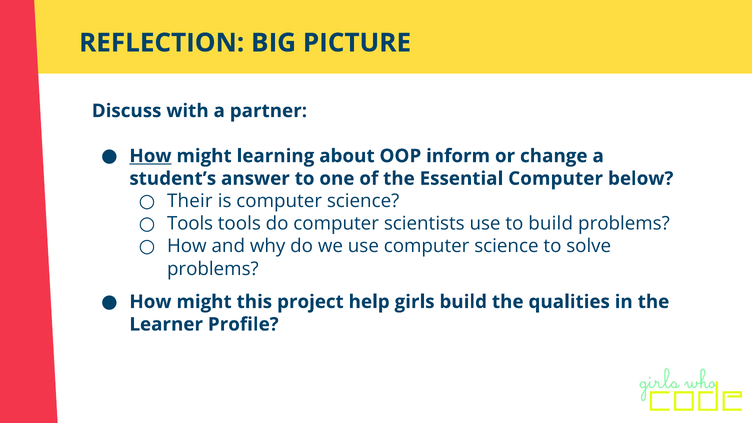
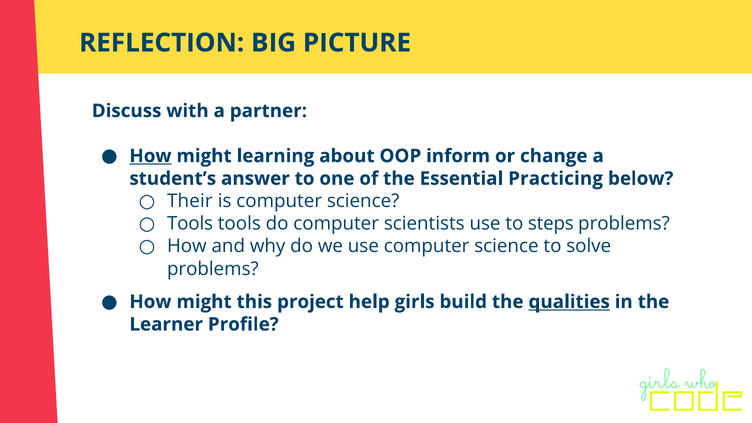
Essential Computer: Computer -> Practicing
to build: build -> steps
qualities underline: none -> present
